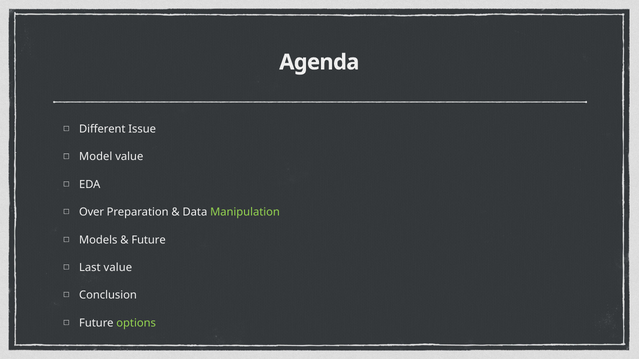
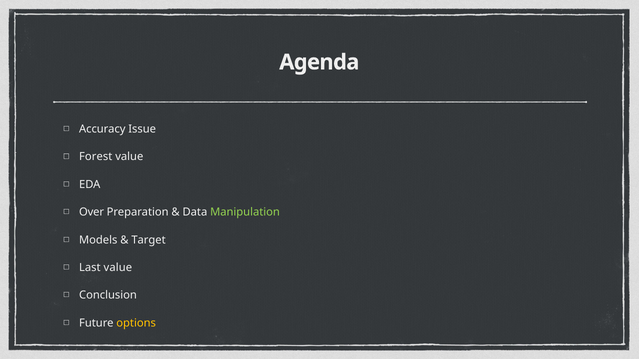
Different: Different -> Accuracy
Model: Model -> Forest
Future at (149, 240): Future -> Target
options colour: light green -> yellow
